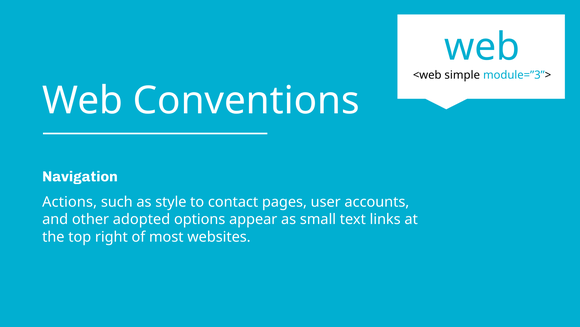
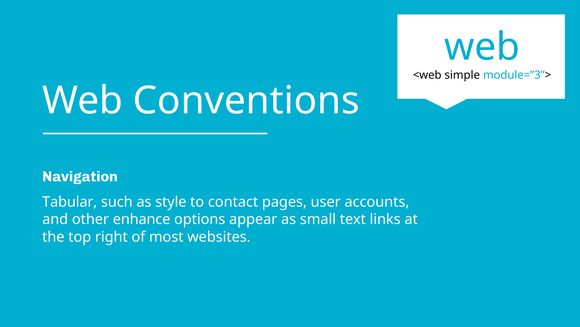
Actions: Actions -> Tabular
adopted: adopted -> enhance
